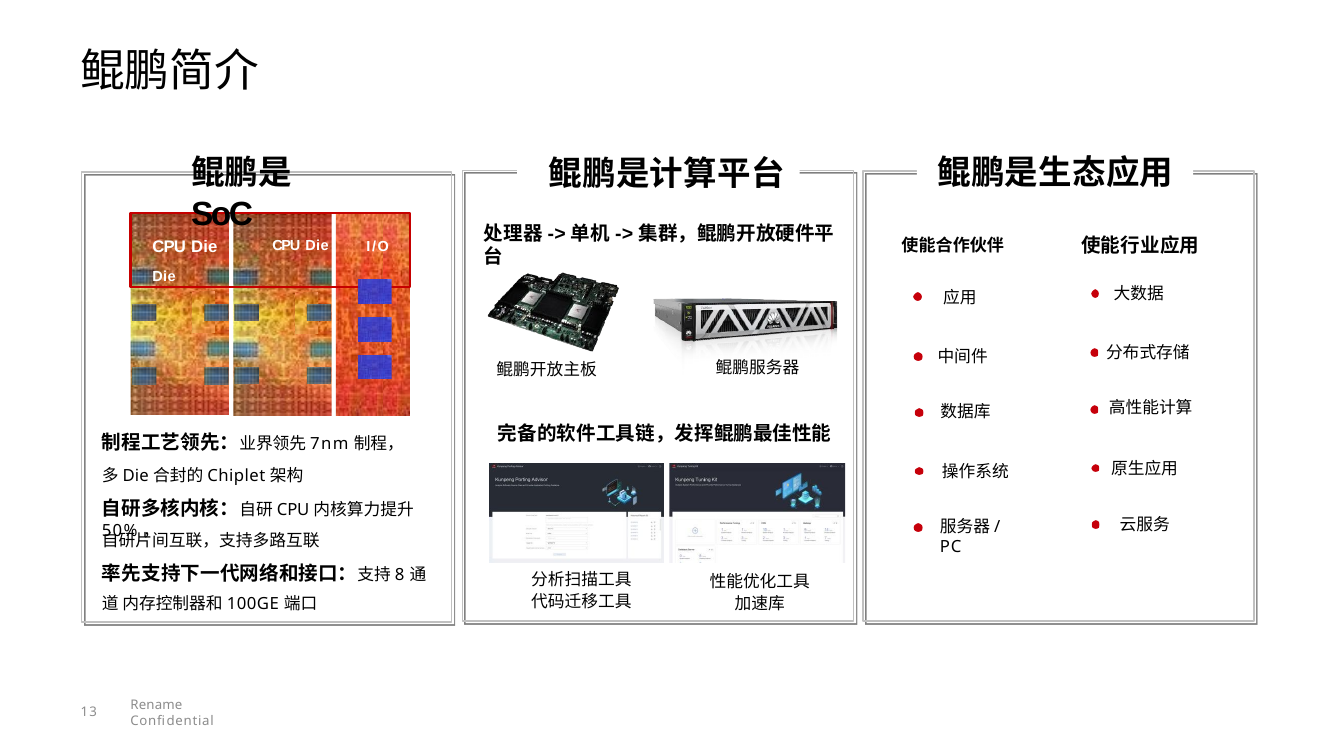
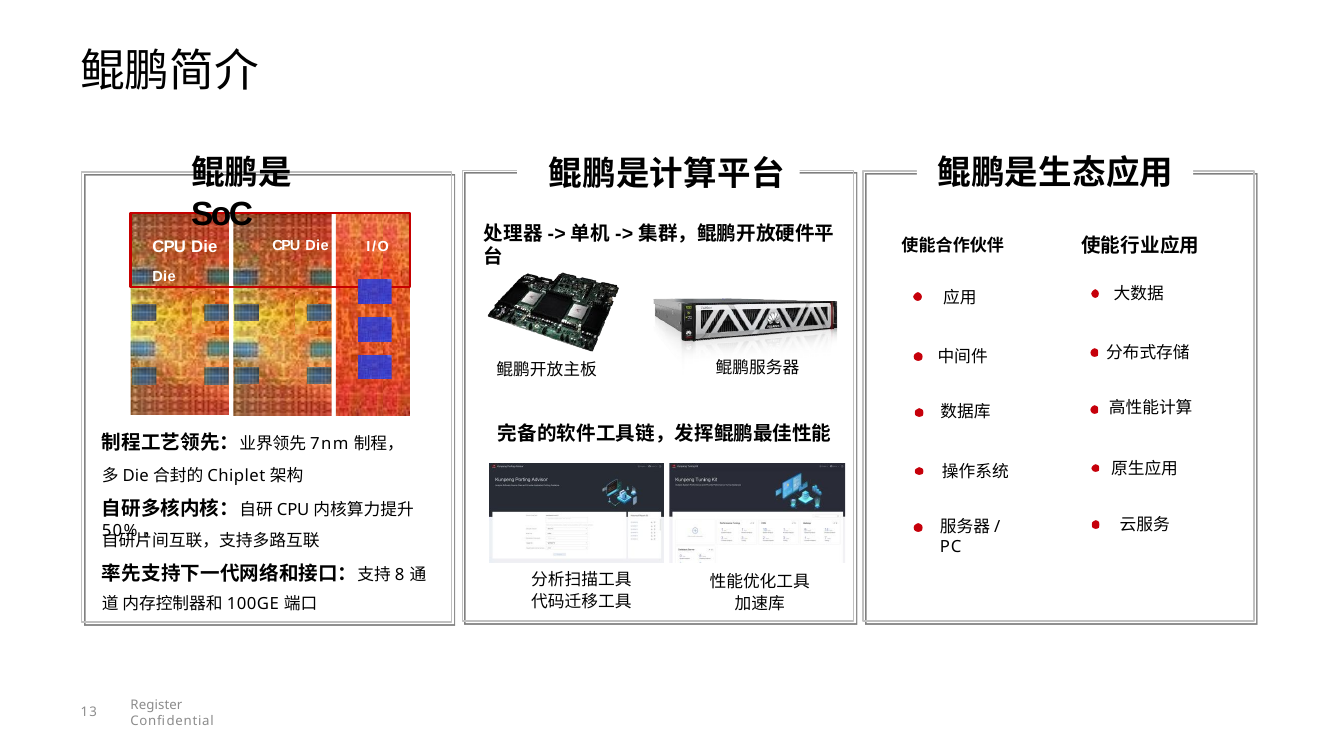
Rename: Rename -> Register
